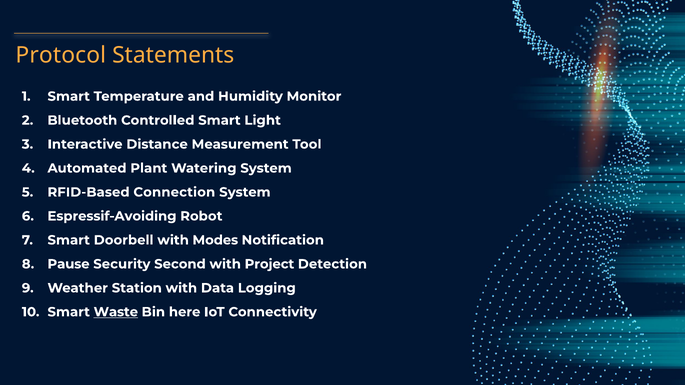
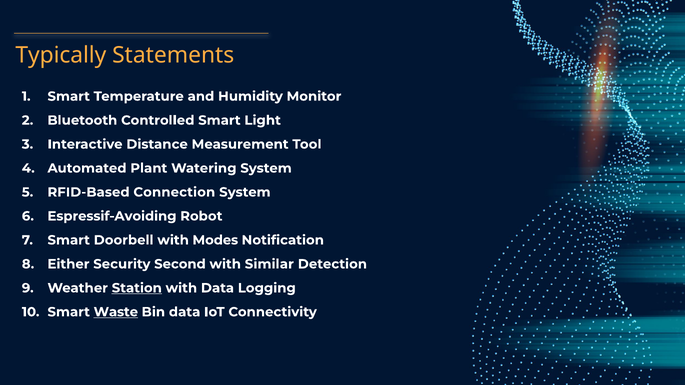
Protocol: Protocol -> Typically
Pause: Pause -> Either
Project: Project -> Similar
Station underline: none -> present
Bin here: here -> data
